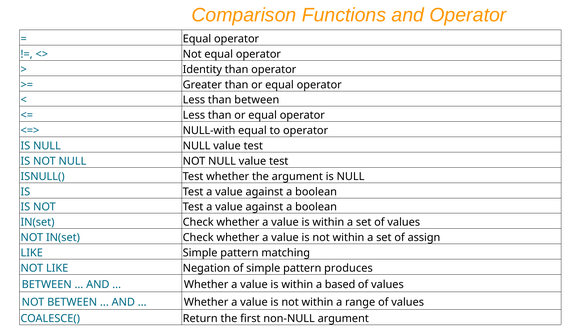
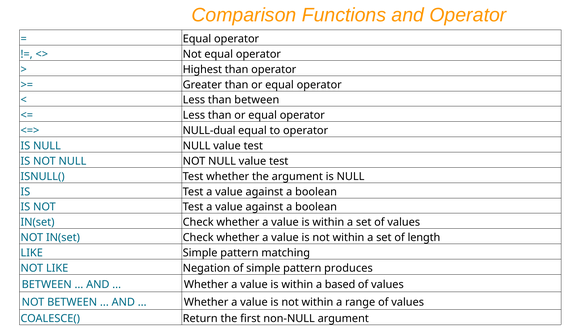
Identity: Identity -> Highest
NULL-with: NULL-with -> NULL-dual
assign: assign -> length
